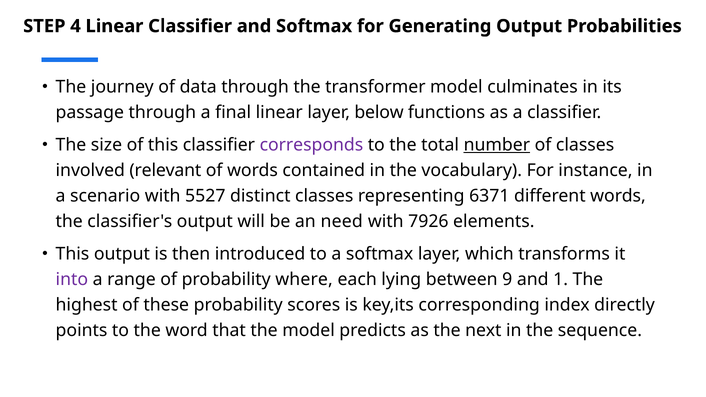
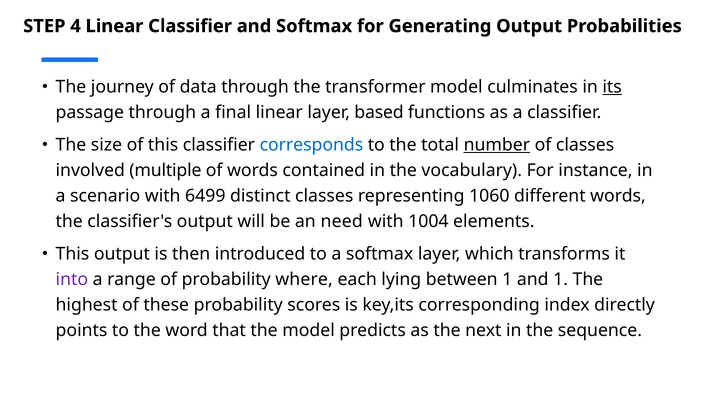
its underline: none -> present
below: below -> based
corresponds colour: purple -> blue
relevant: relevant -> multiple
5527: 5527 -> 6499
6371: 6371 -> 1060
7926: 7926 -> 1004
between 9: 9 -> 1
